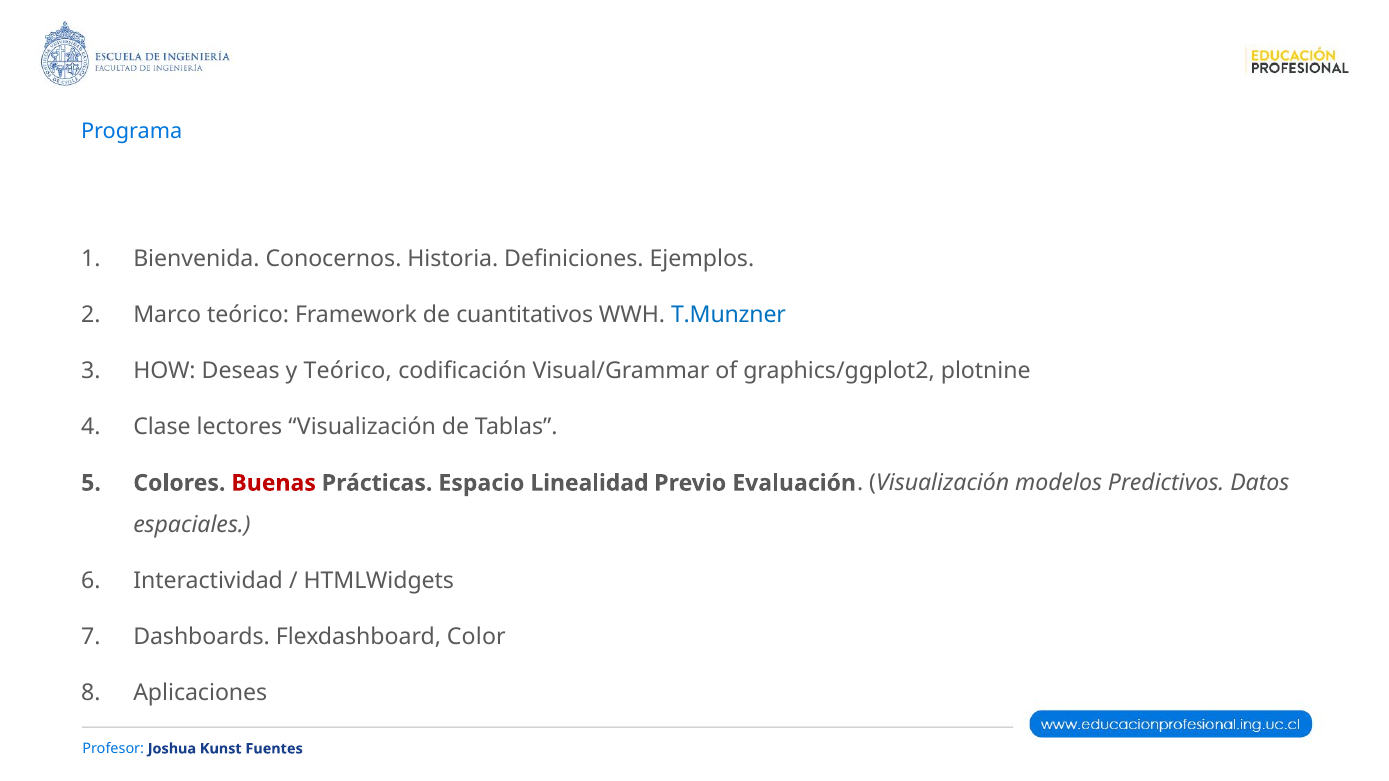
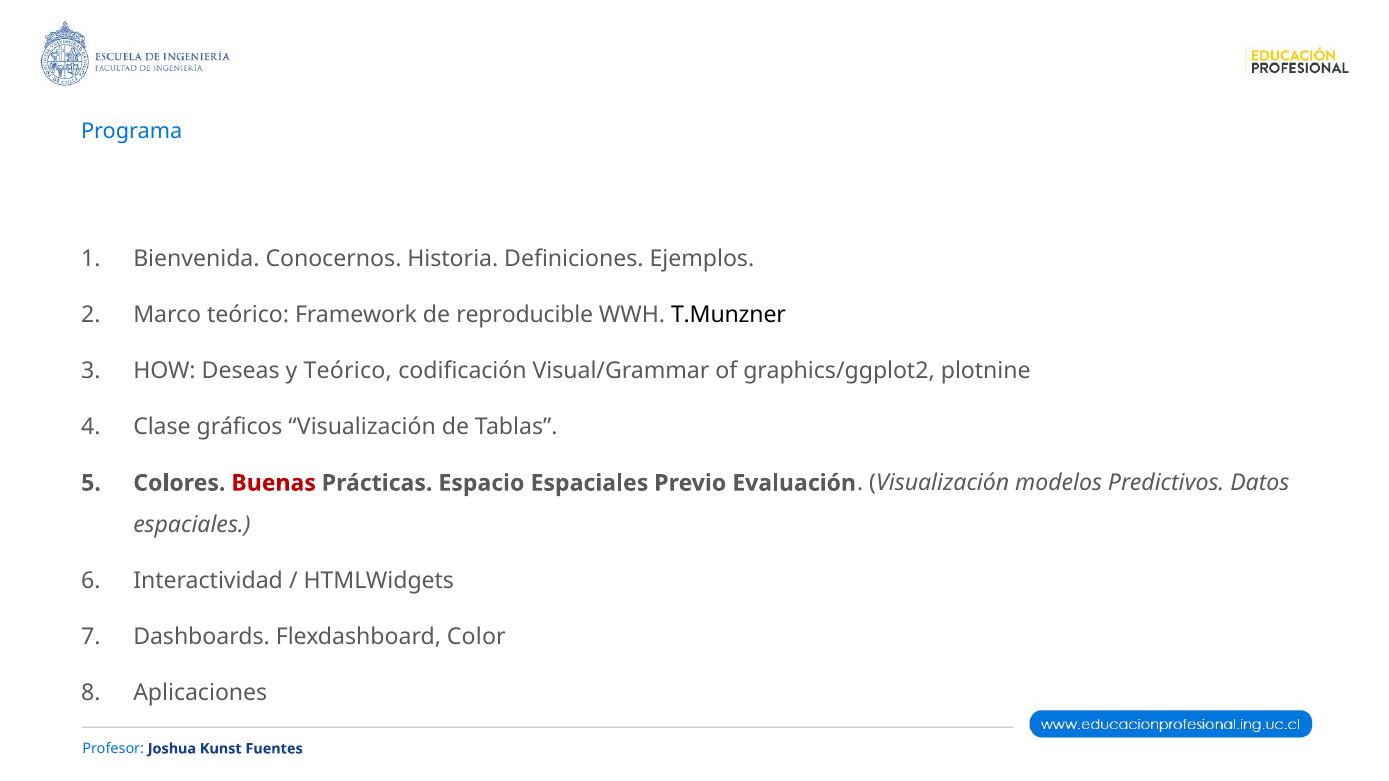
cuantitativos: cuantitativos -> reproducible
T.Munzner colour: blue -> black
lectores: lectores -> gráficos
Espacio Linealidad: Linealidad -> Espaciales
